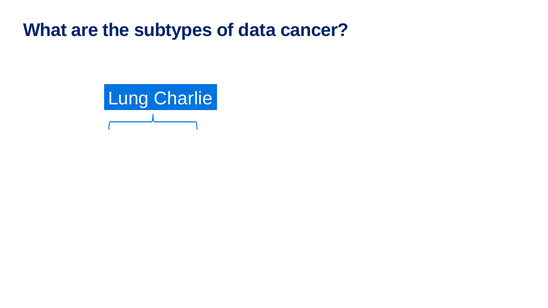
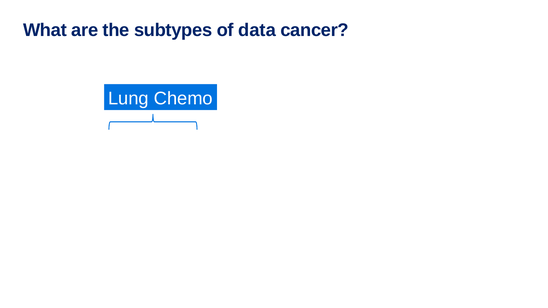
Charlie: Charlie -> Chemo
